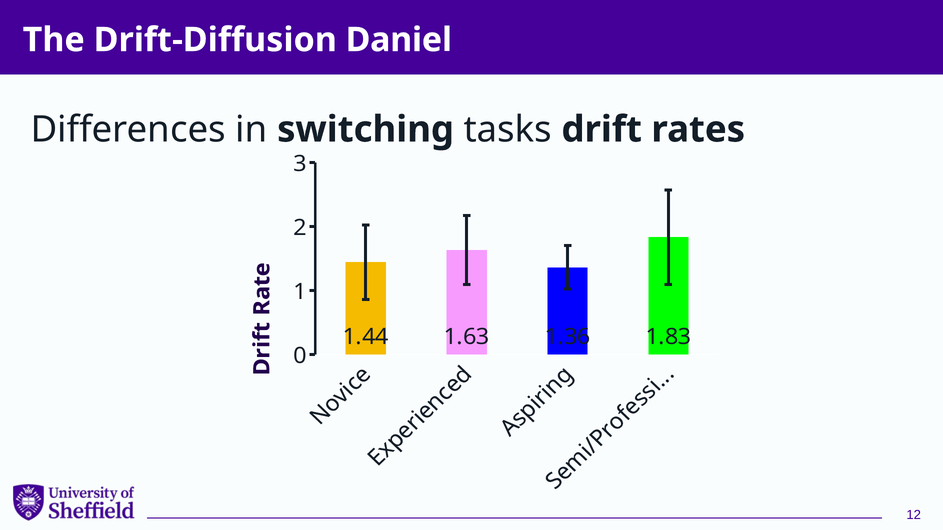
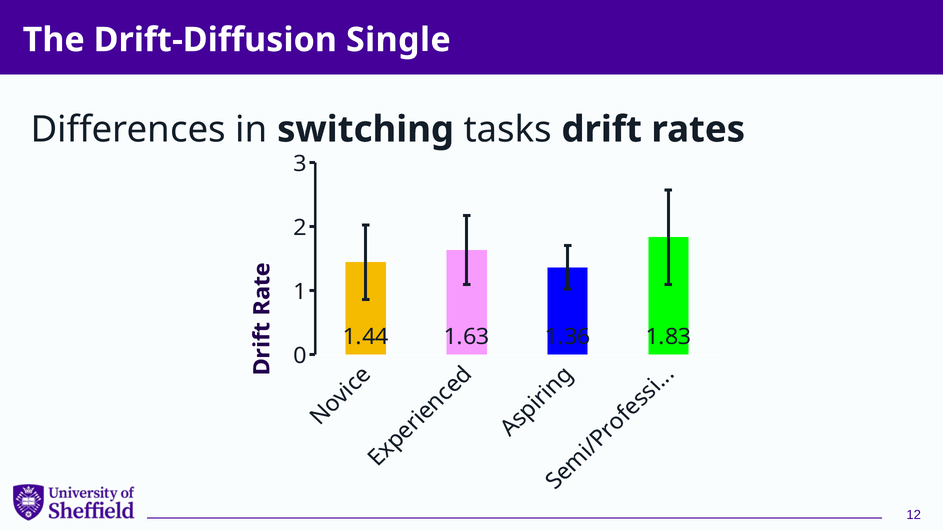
Daniel: Daniel -> Single
